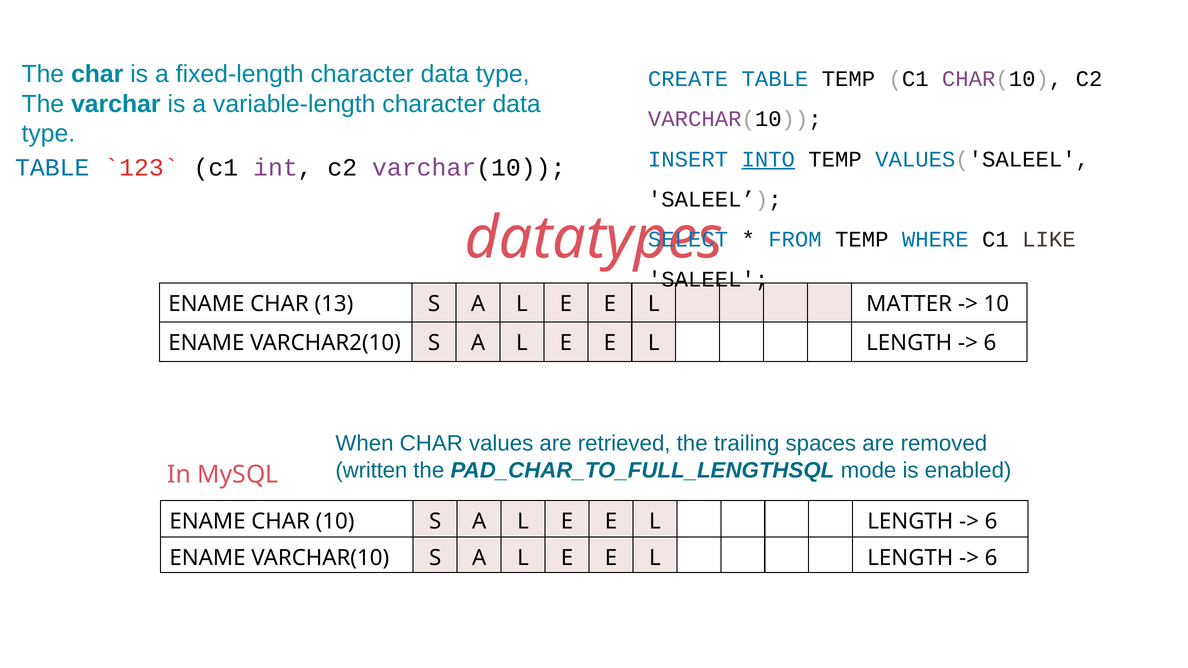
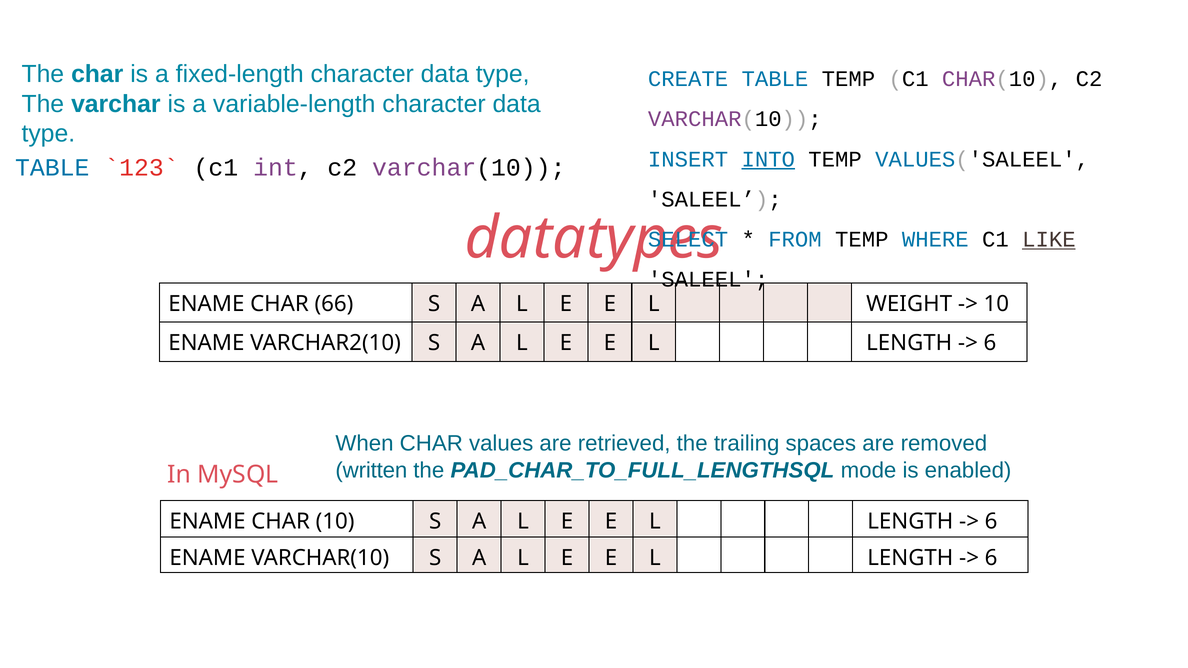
LIKE underline: none -> present
13: 13 -> 66
MATTER: MATTER -> WEIGHT
